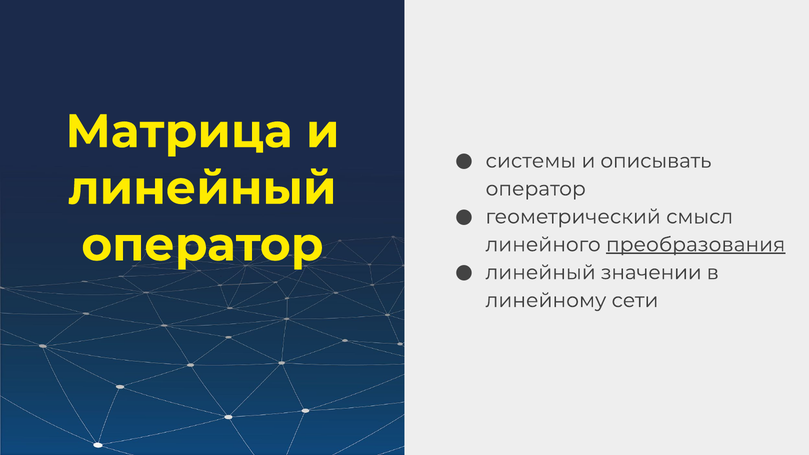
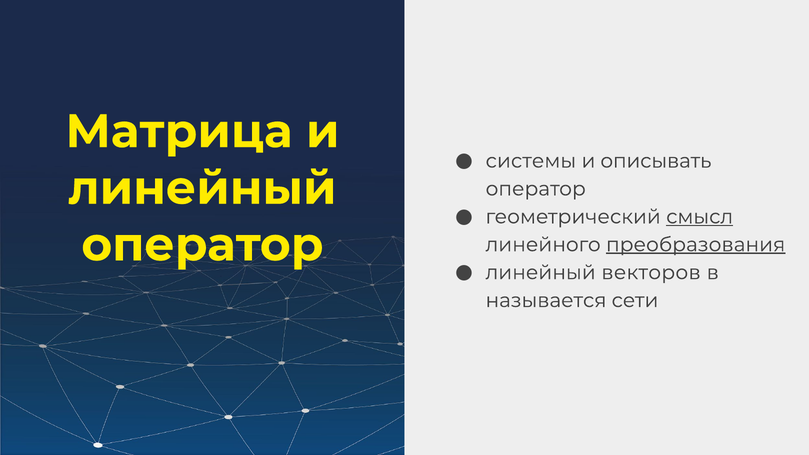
смысл underline: none -> present
значении: значении -> векторов
линейному: линейному -> называется
